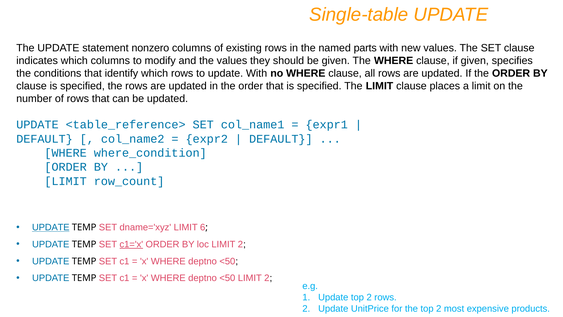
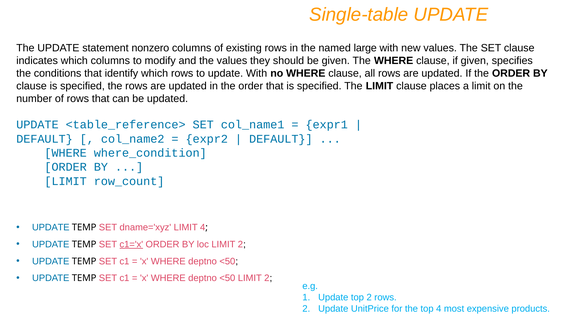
parts: parts -> large
UPDATE at (51, 227) underline: present -> none
LIMIT 6: 6 -> 4
the top 2: 2 -> 4
